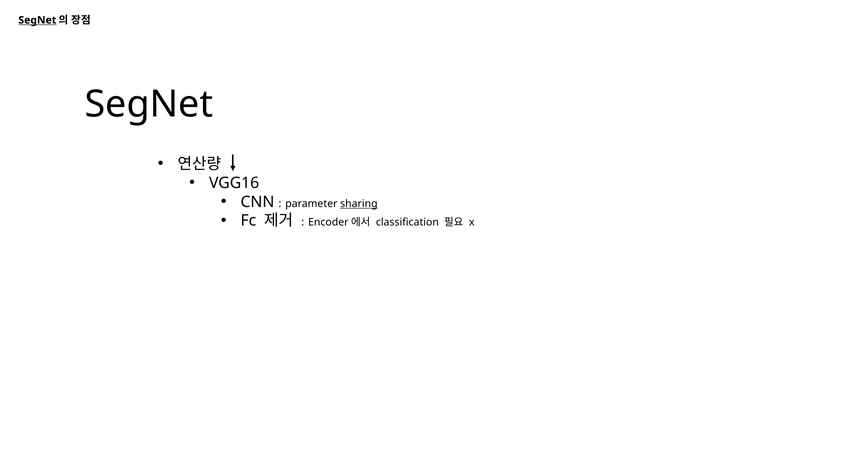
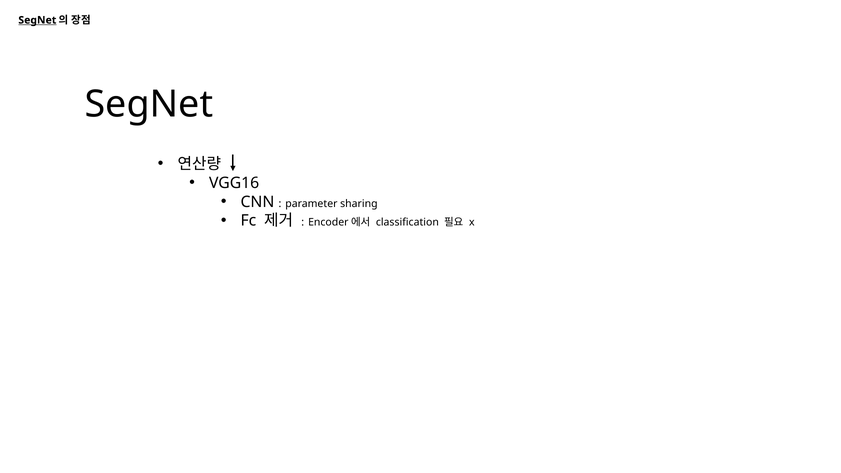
sharing underline: present -> none
